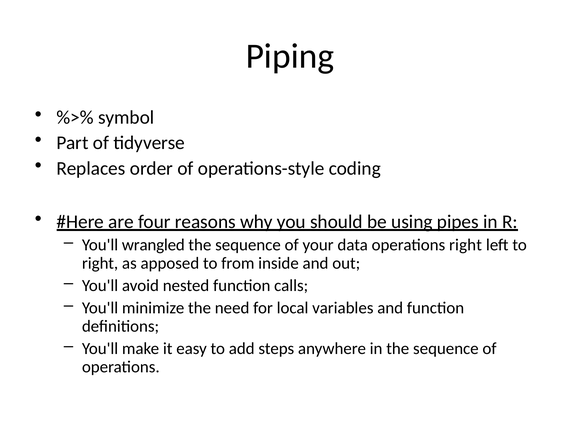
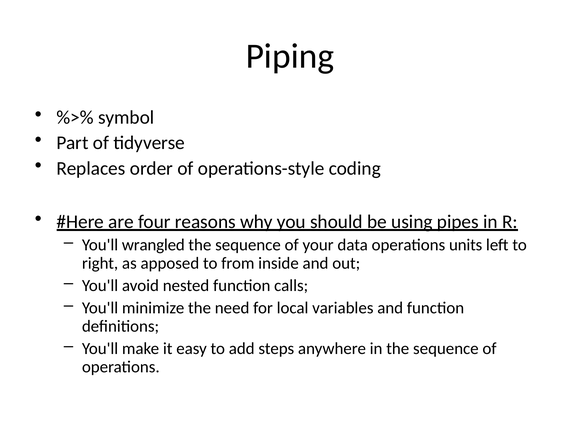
operations right: right -> units
